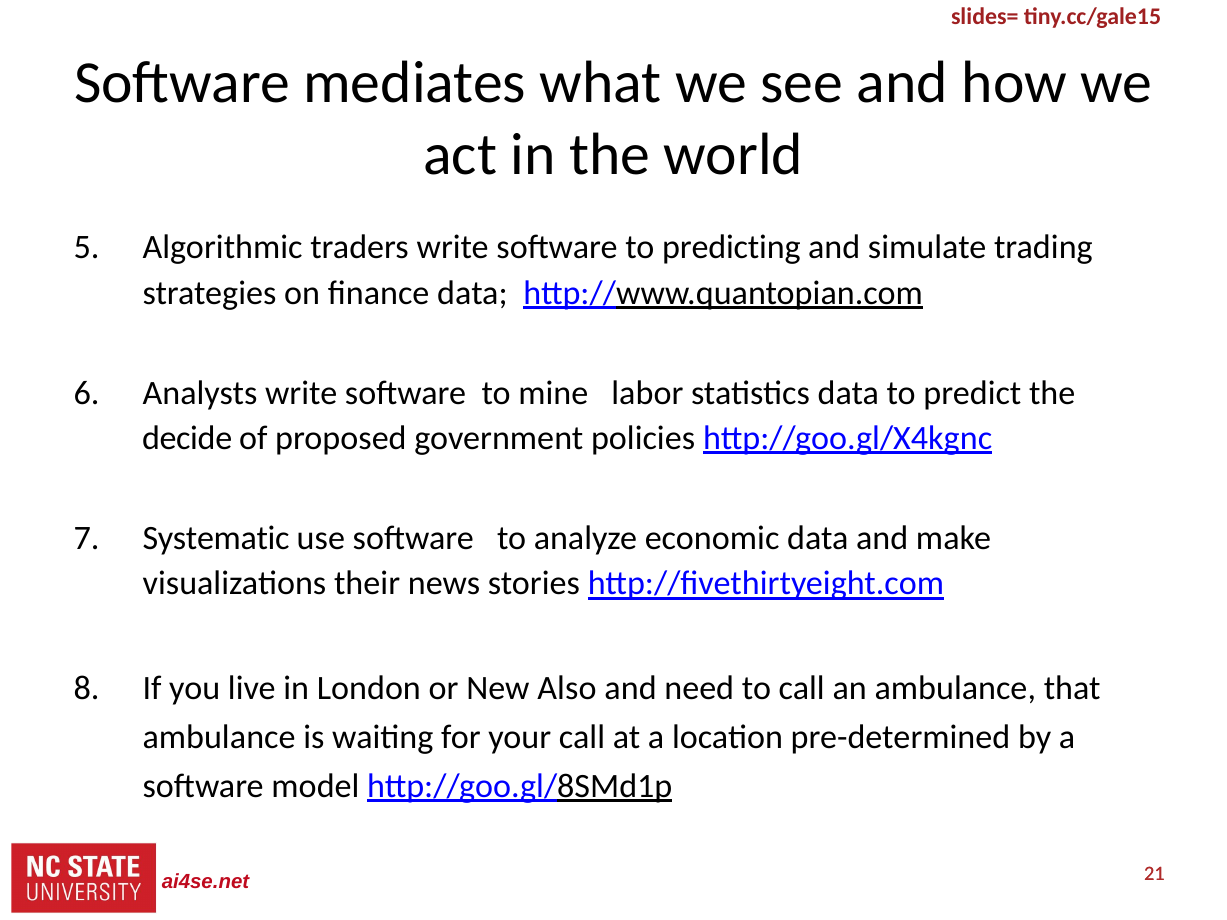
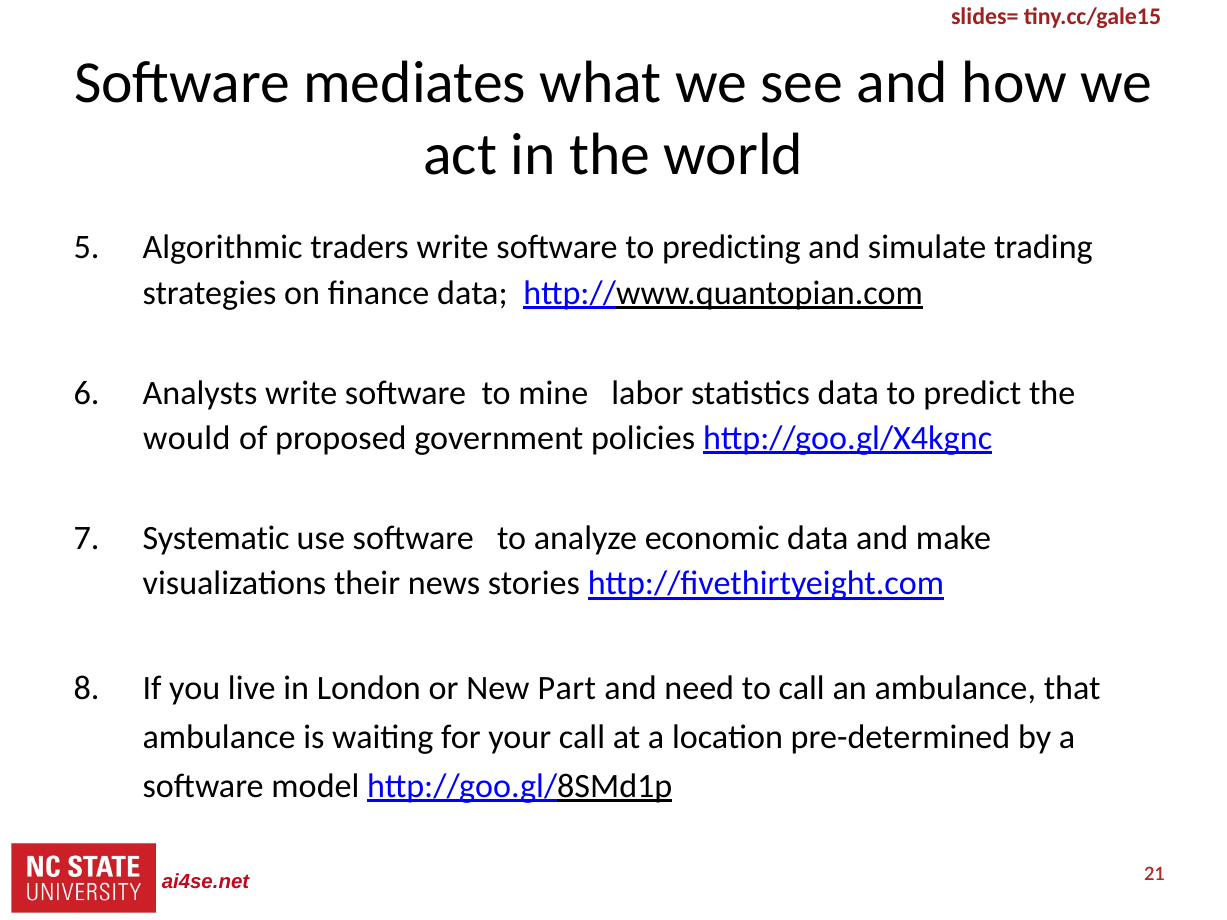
decide: decide -> would
Also: Also -> Part
